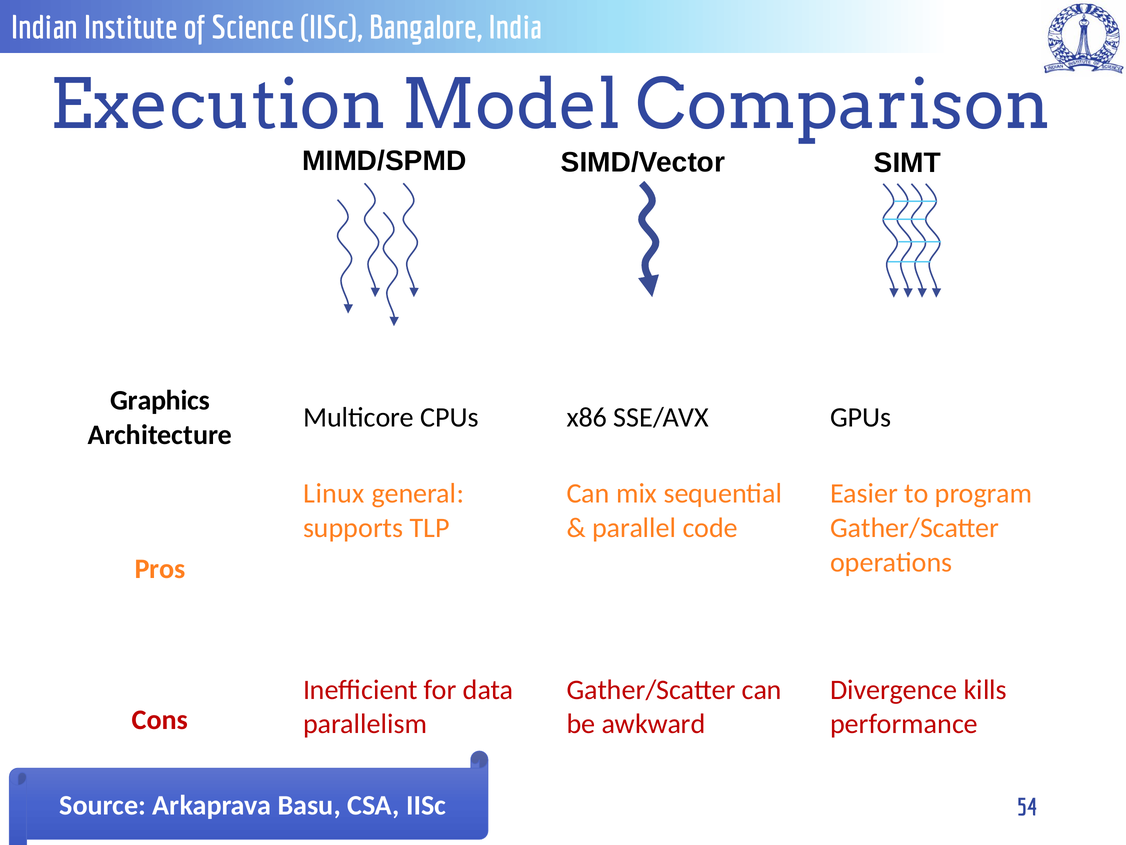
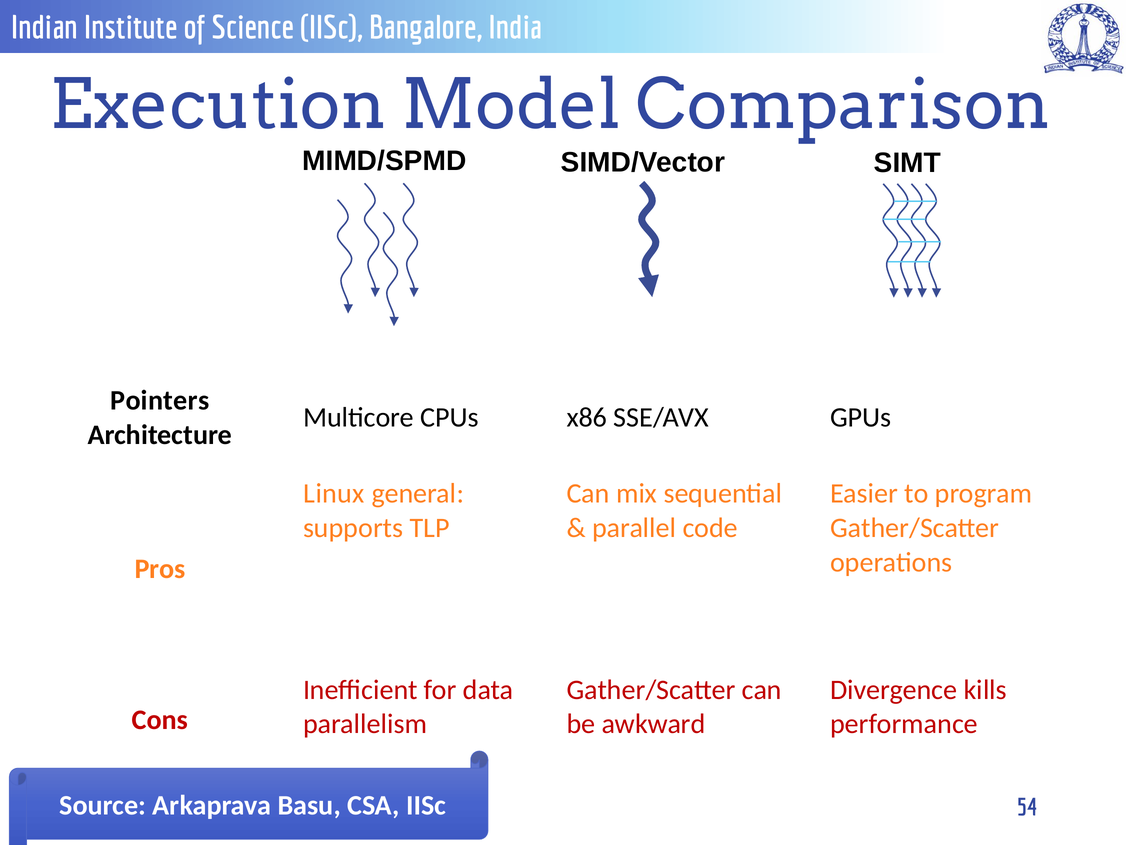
Graphics: Graphics -> Pointers
